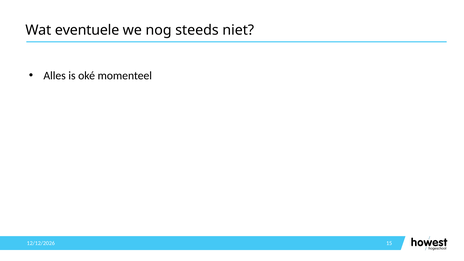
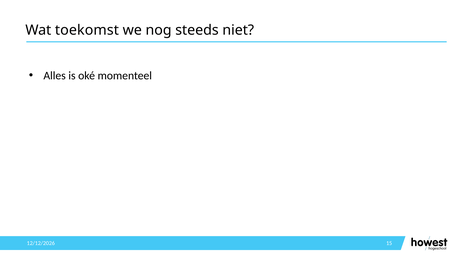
eventuele: eventuele -> toekomst
